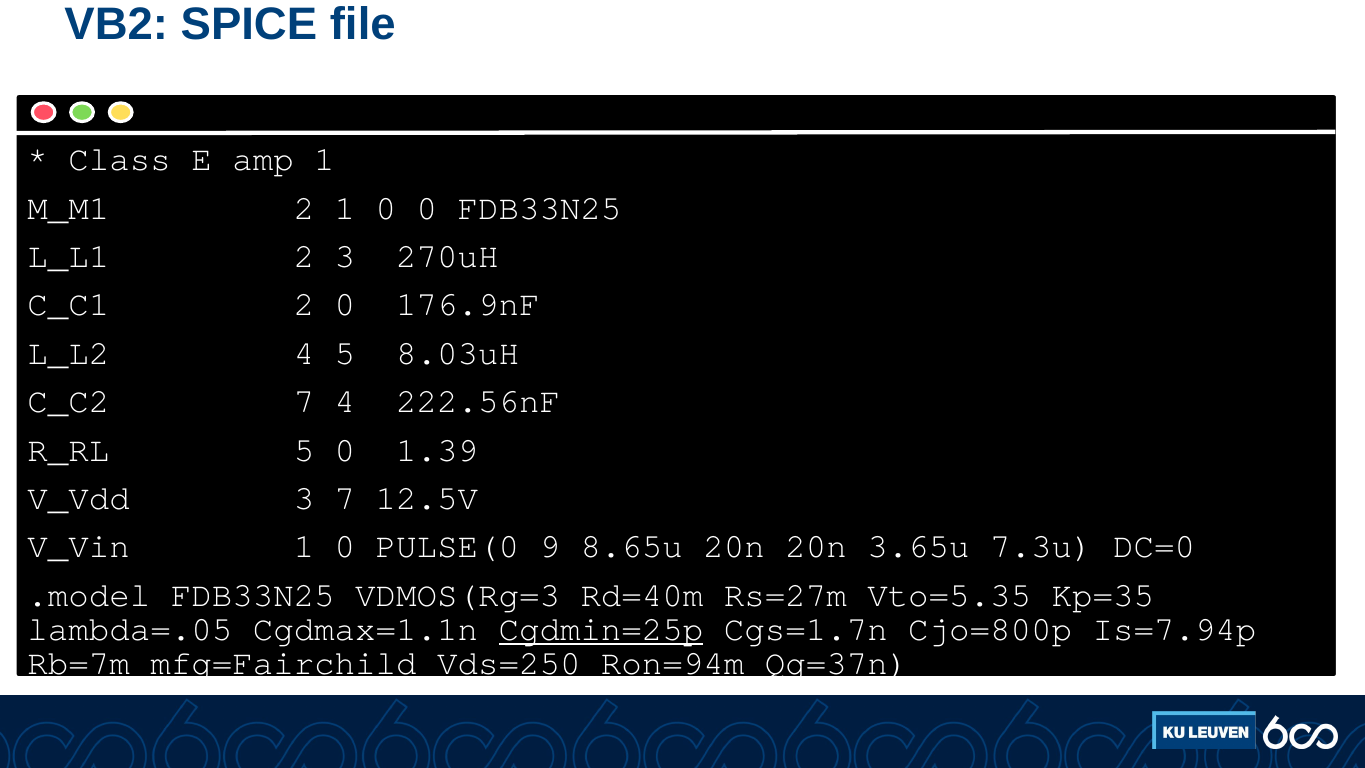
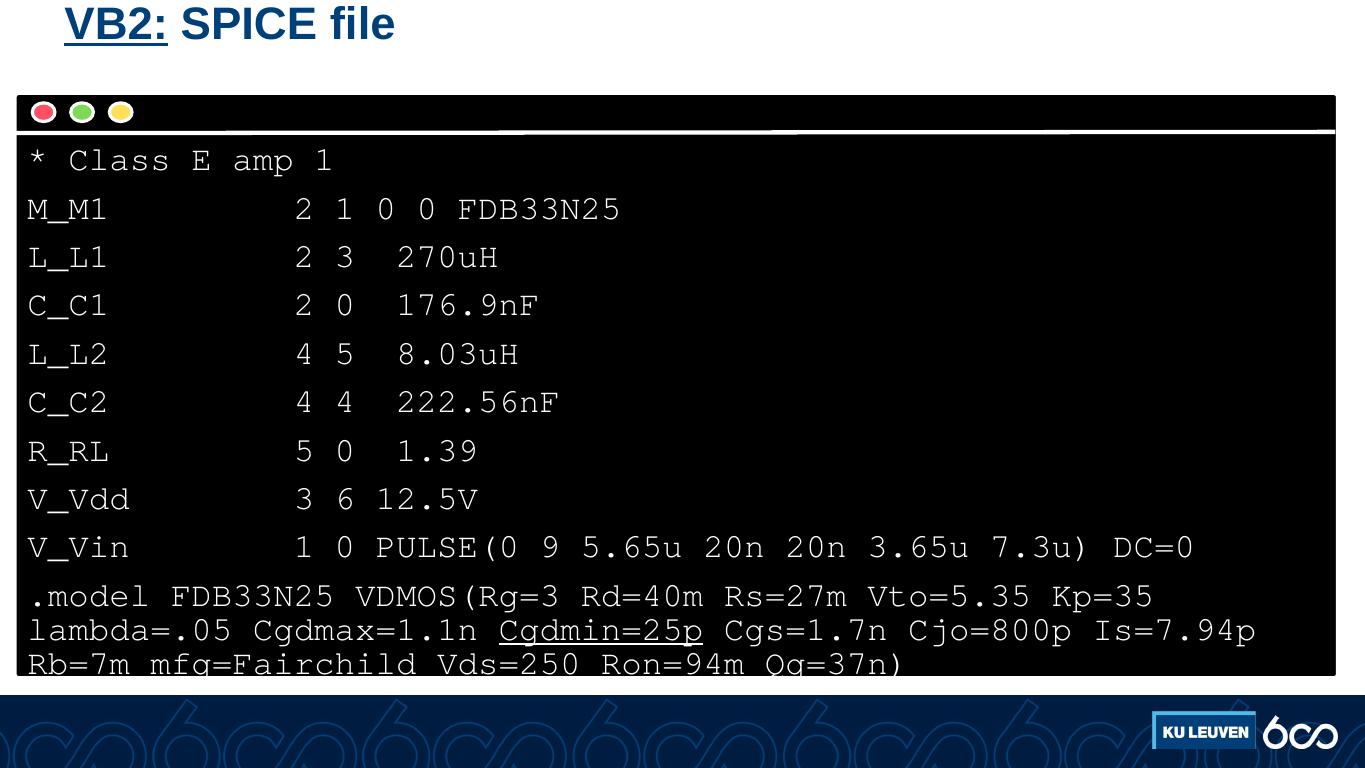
VB2 underline: none -> present
C_C2 7: 7 -> 4
3 7: 7 -> 6
8.65u: 8.65u -> 5.65u
